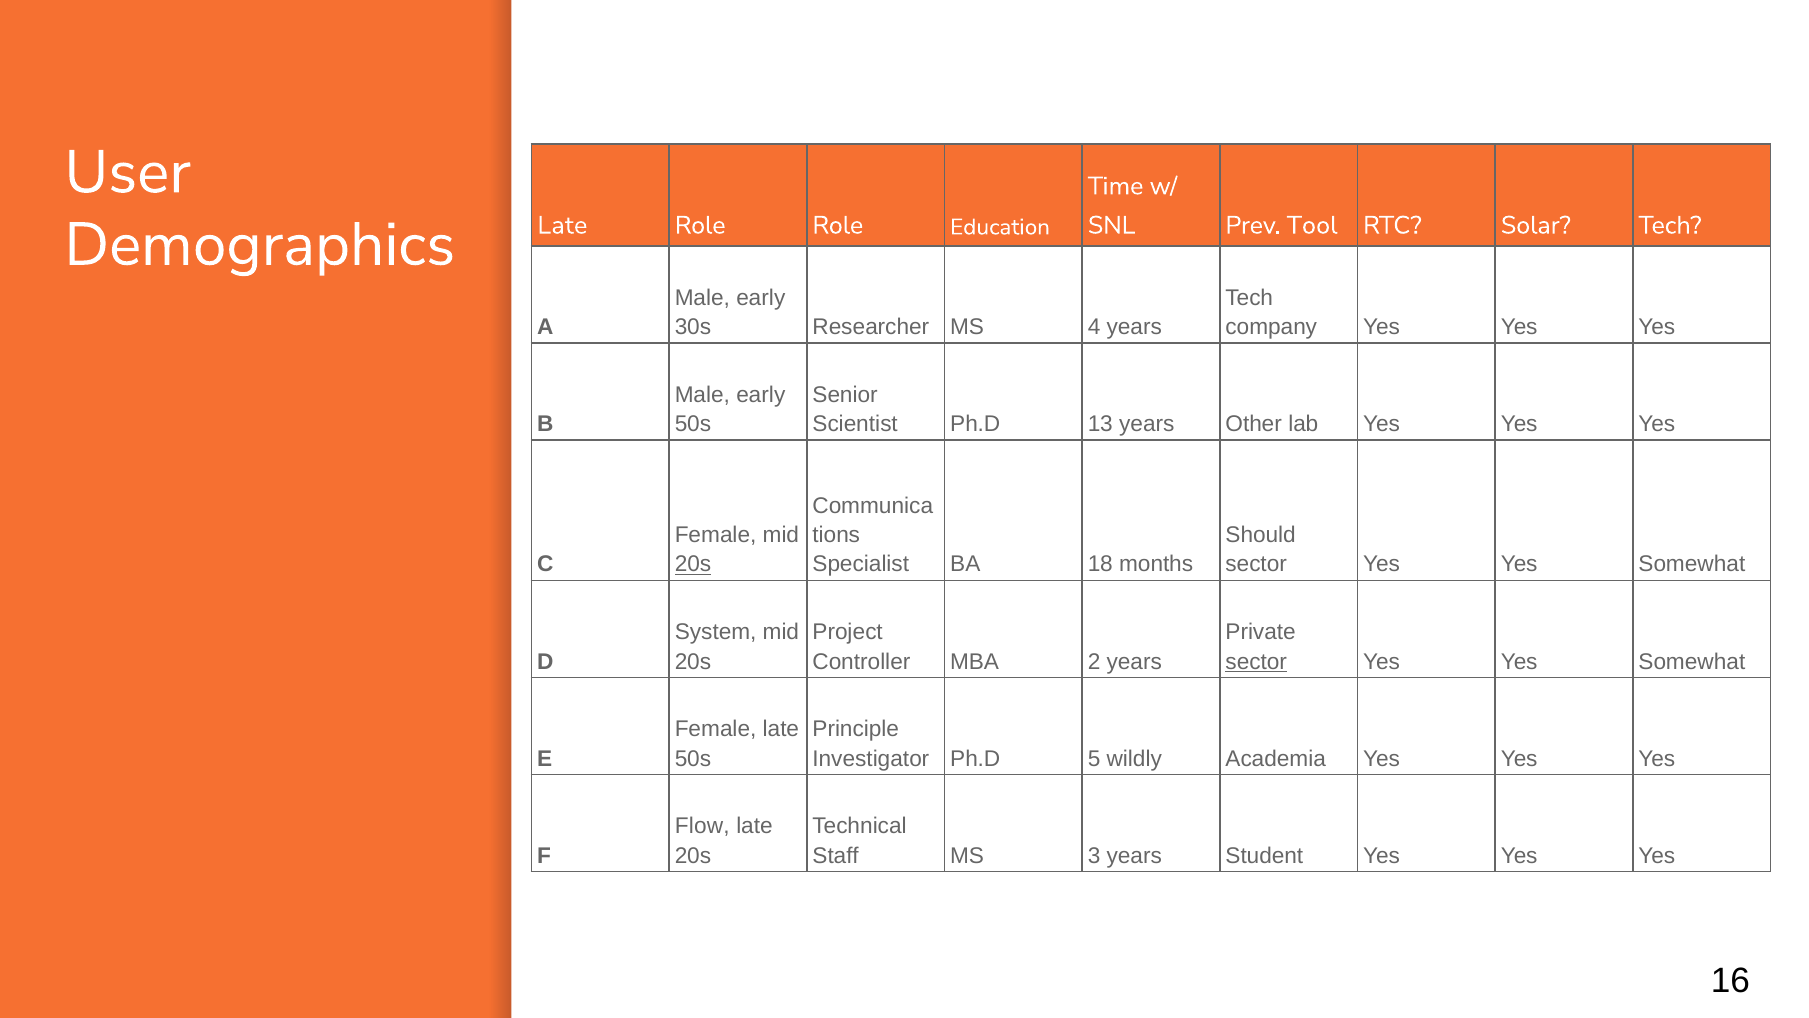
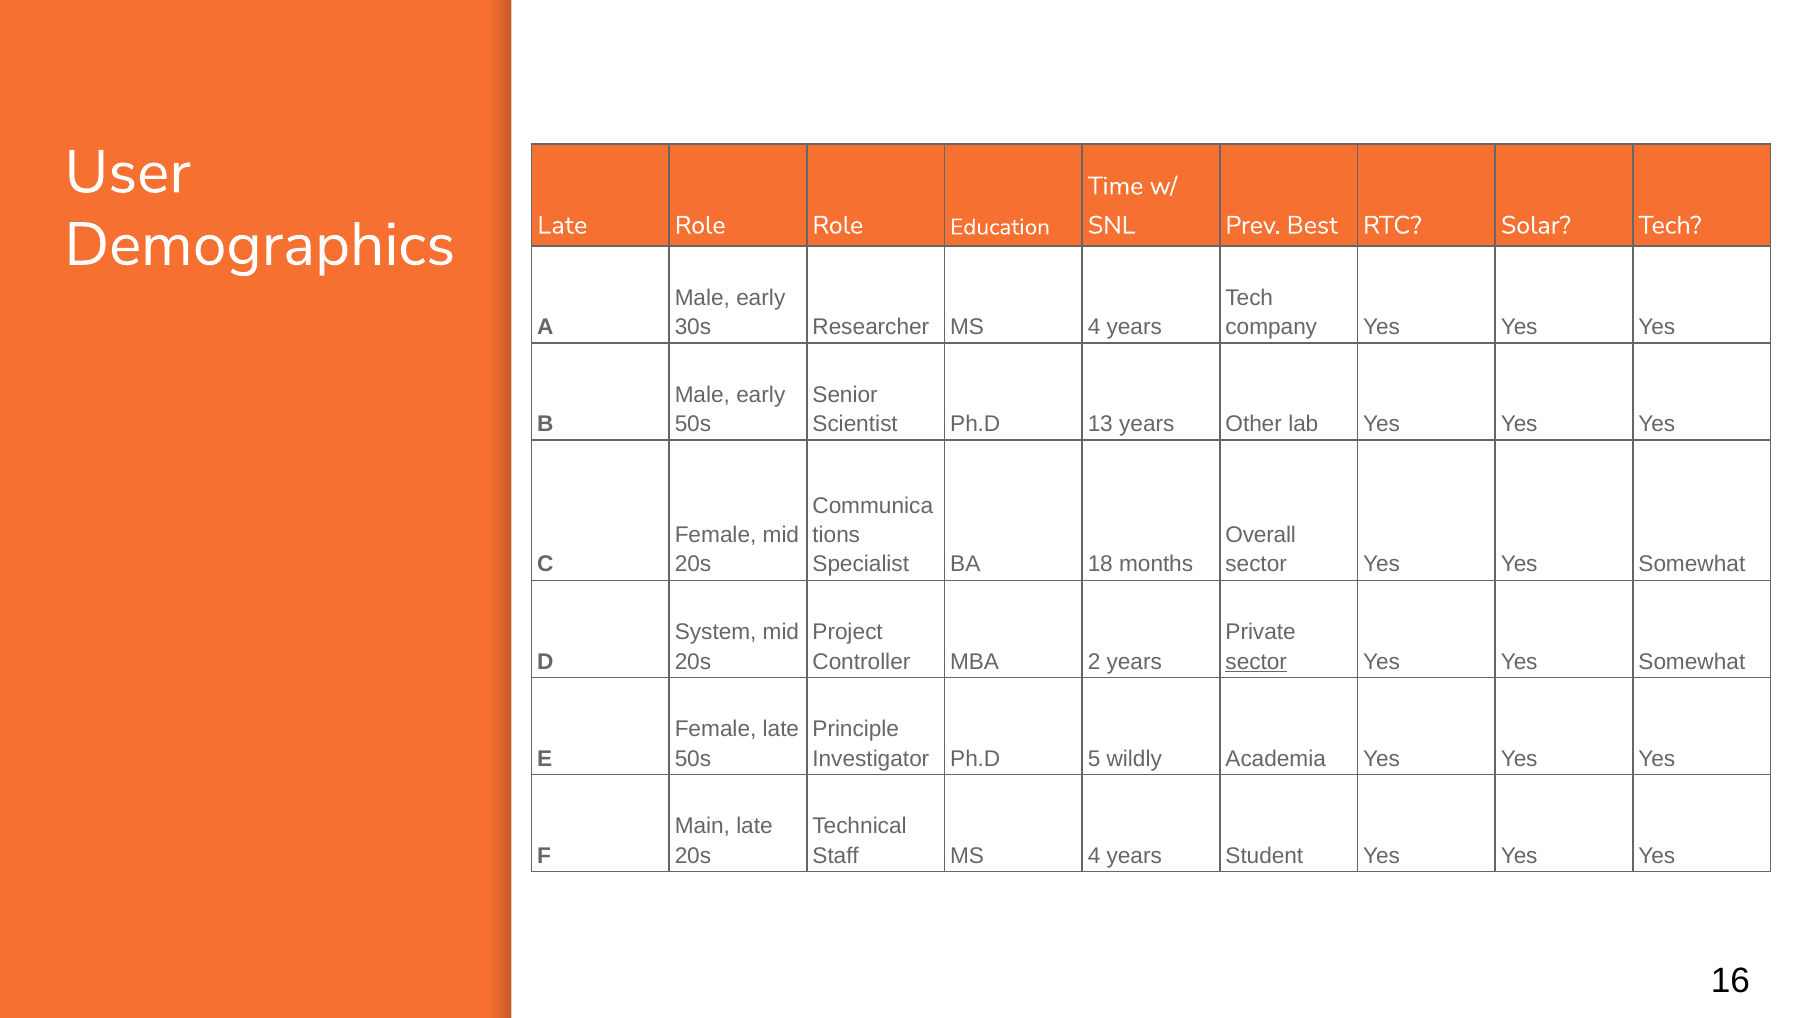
Tool: Tool -> Best
Should: Should -> Overall
20s at (693, 564) underline: present -> none
Flow: Flow -> Main
Staff MS 3: 3 -> 4
